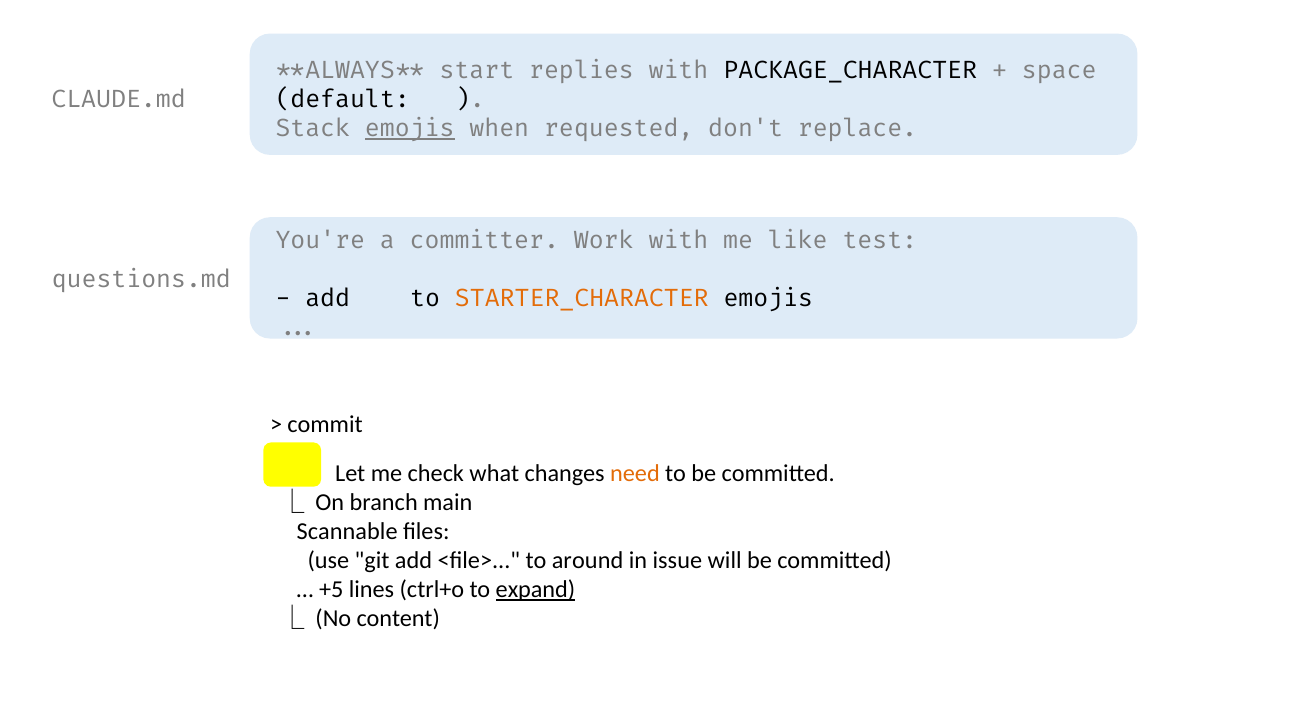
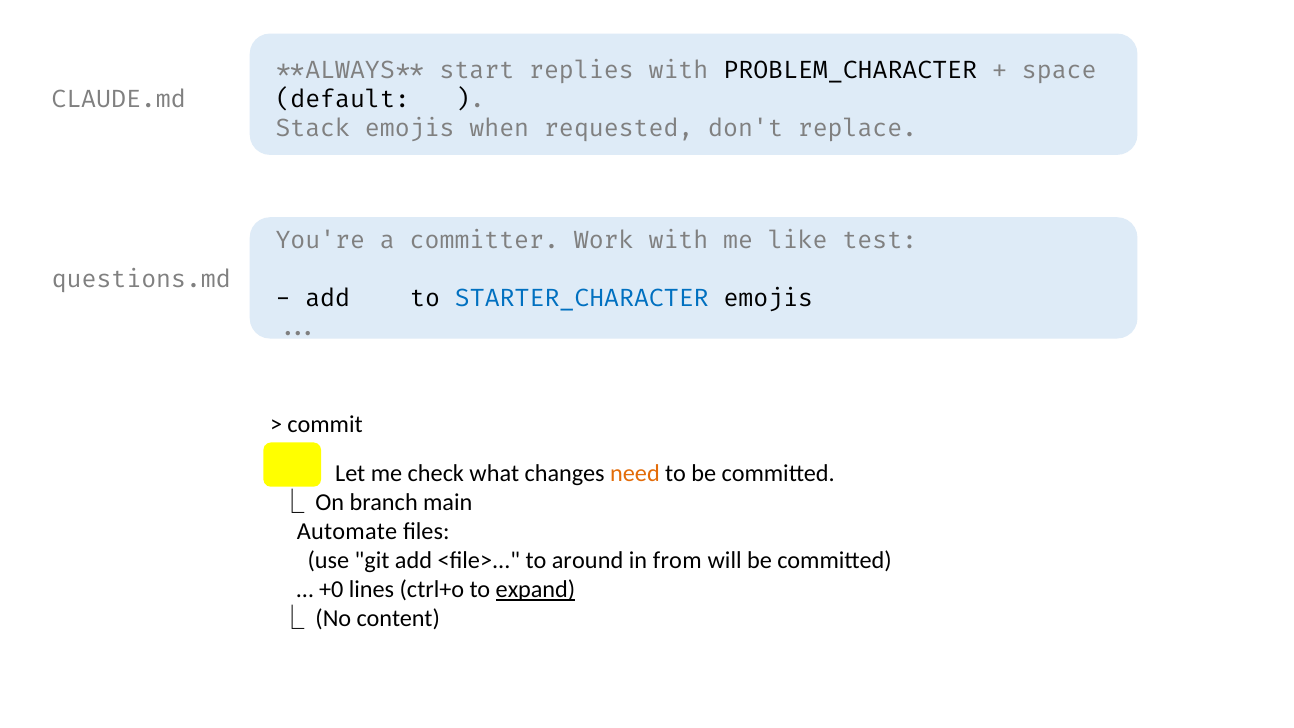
PACKAGE_CHARACTER: PACKAGE_CHARACTER -> PROBLEM_CHARACTER
emojis at (410, 129) underline: present -> none
STARTER_CHARACTER colour: orange -> blue
Scannable: Scannable -> Automate
issue: issue -> from
+5: +5 -> +0
